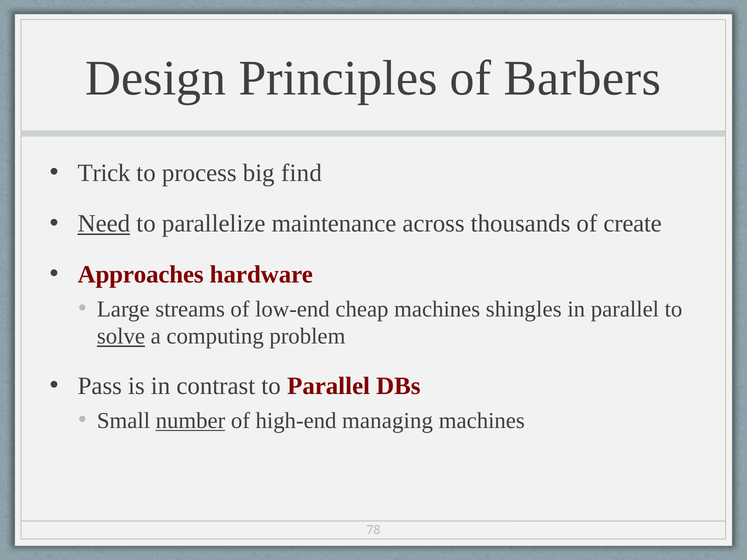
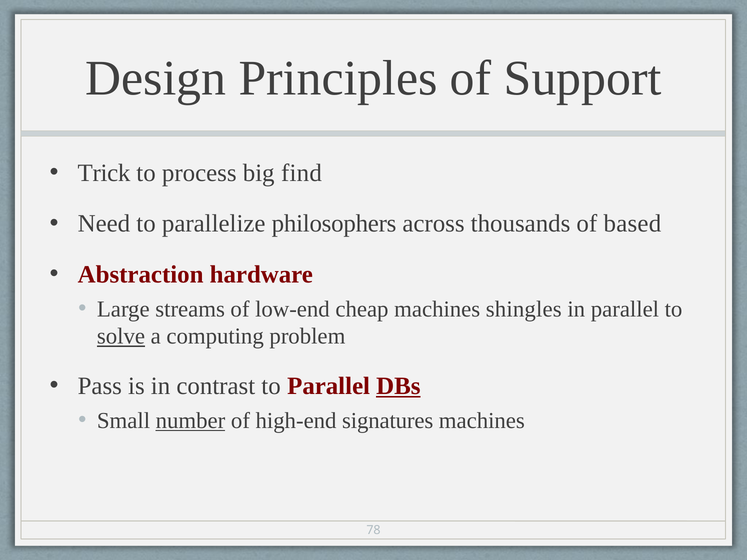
Barbers: Barbers -> Support
Need underline: present -> none
maintenance: maintenance -> philosophers
create: create -> based
Approaches: Approaches -> Abstraction
DBs underline: none -> present
managing: managing -> signatures
